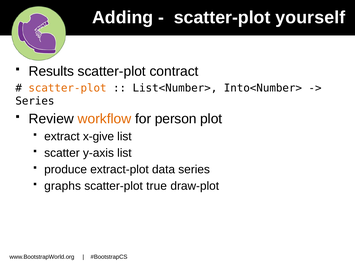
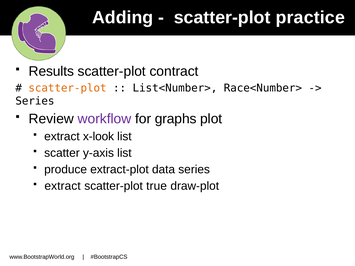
yourself: yourself -> practice
Into<Number>: Into<Number> -> Race<Number>
workflow colour: orange -> purple
person: person -> graphs
x-give: x-give -> x-look
graphs at (63, 186): graphs -> extract
